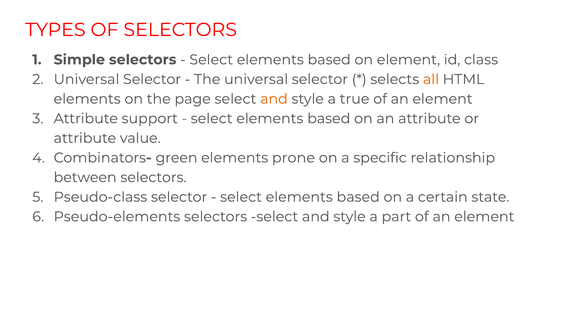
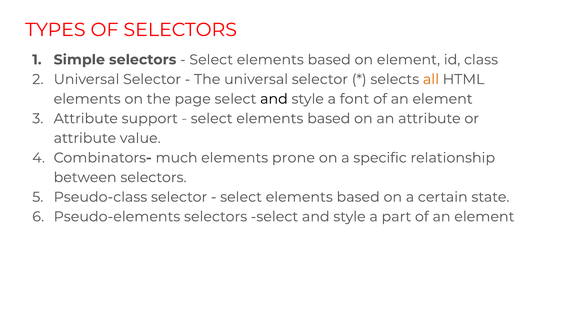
and at (274, 99) colour: orange -> black
true: true -> font
green: green -> much
